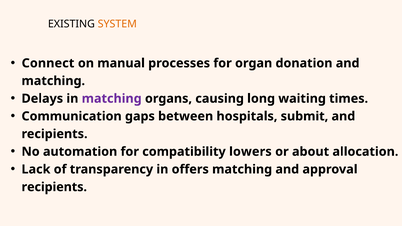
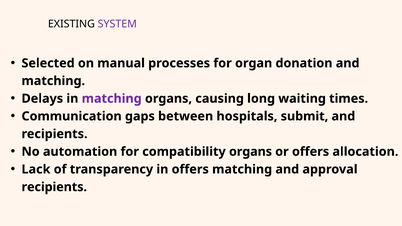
SYSTEM colour: orange -> purple
Connect: Connect -> Selected
compatibility lowers: lowers -> organs
or about: about -> offers
